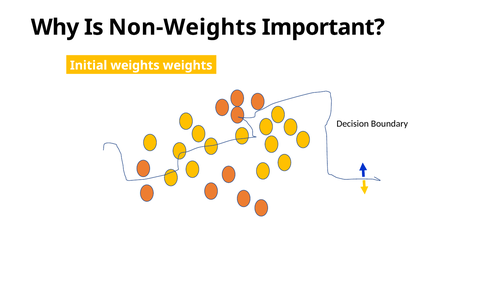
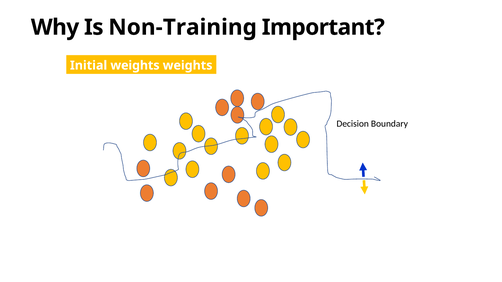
Non-Weights: Non-Weights -> Non-Training
